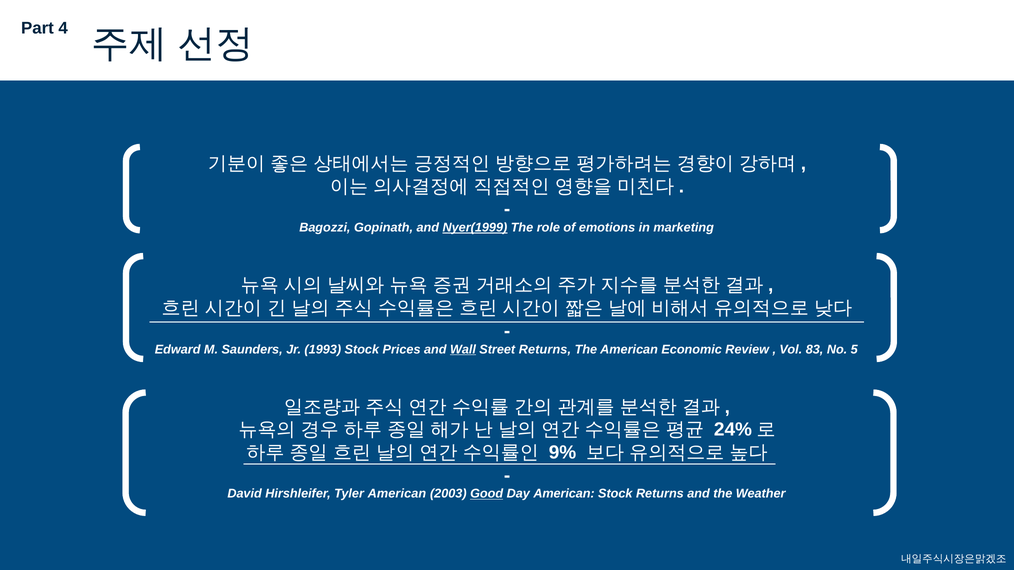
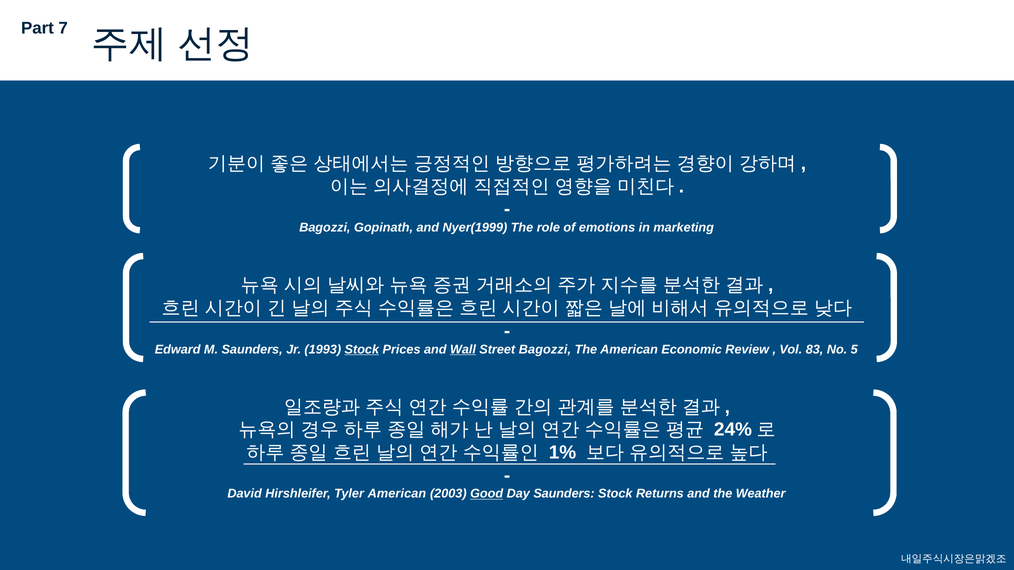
4: 4 -> 7
Nyer(1999 underline: present -> none
Stock at (362, 350) underline: none -> present
Street Returns: Returns -> Bagozzi
9%: 9% -> 1%
Day American: American -> Saunders
